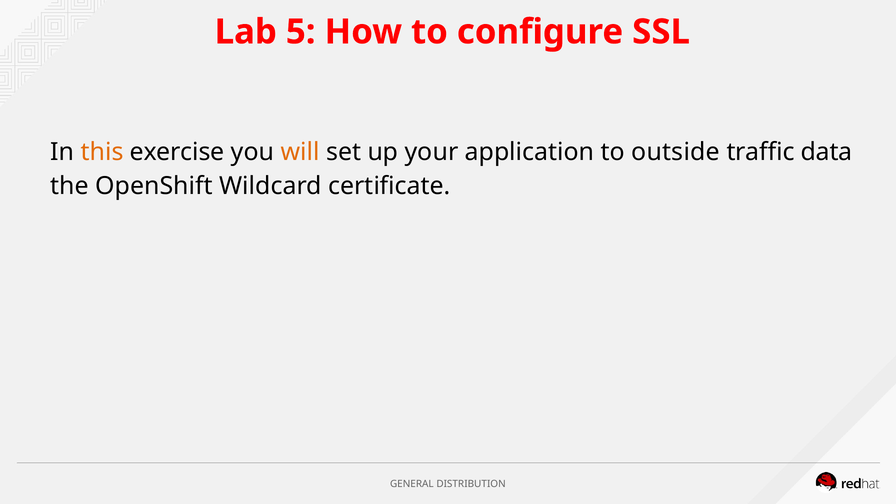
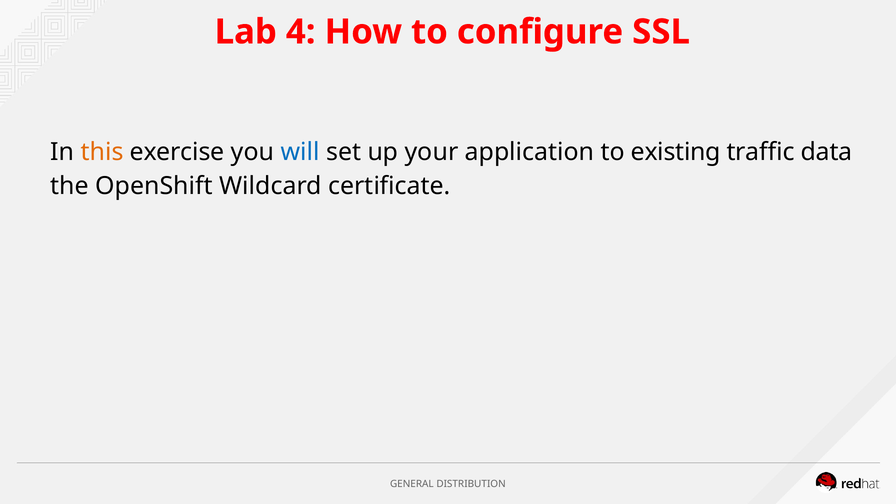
5: 5 -> 4
will colour: orange -> blue
outside: outside -> existing
